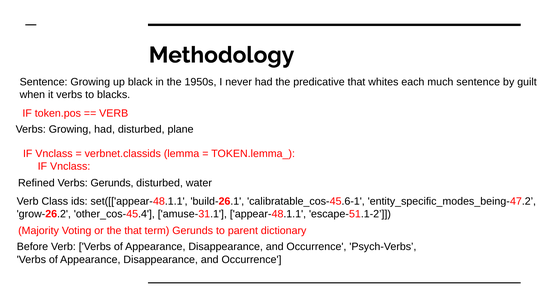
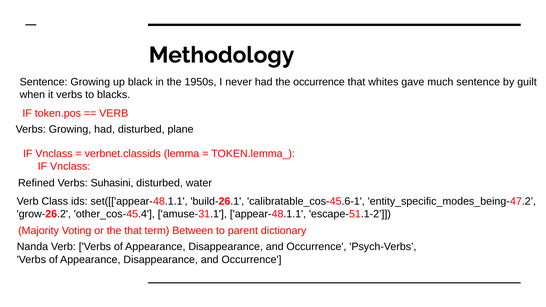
the predicative: predicative -> occurrence
each: each -> gave
Verbs Gerunds: Gerunds -> Suhasini
term Gerunds: Gerunds -> Between
Before: Before -> Nanda
